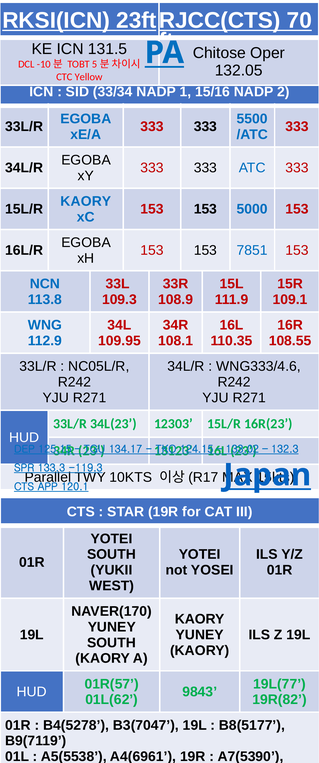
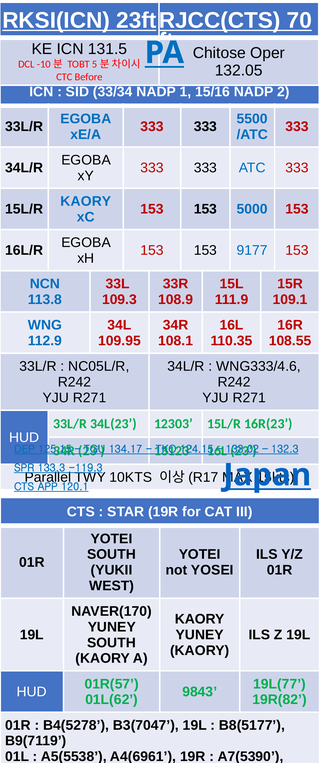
Yellow: Yellow -> Before
7851: 7851 -> 9177
